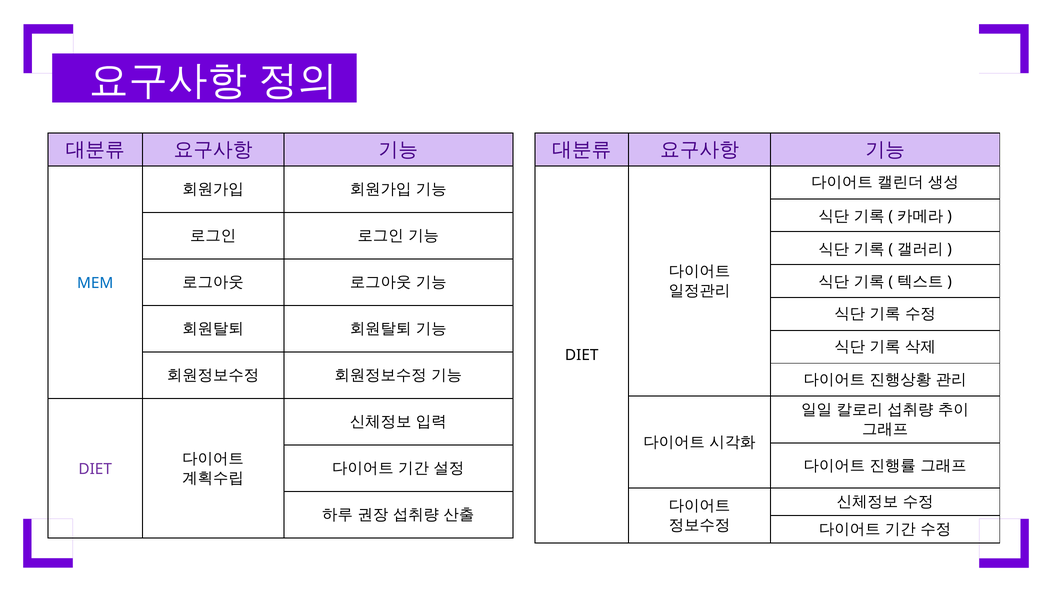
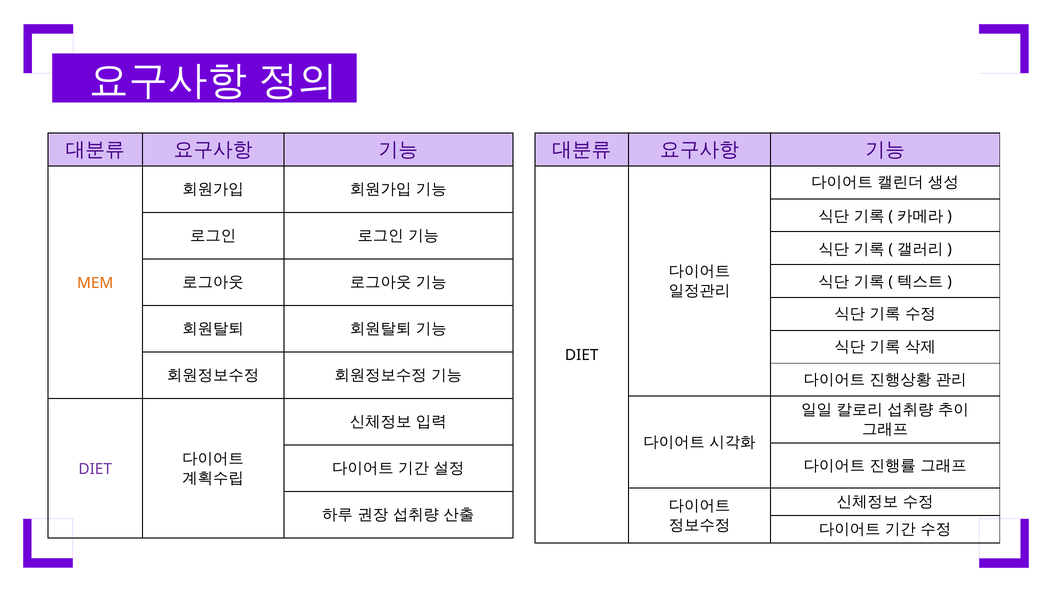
MEM colour: blue -> orange
